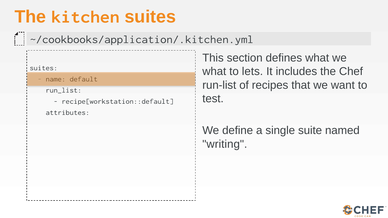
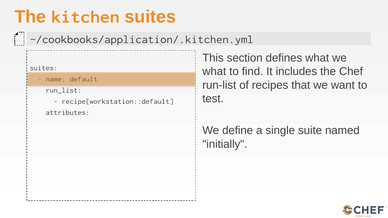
lets: lets -> find
writing: writing -> initially
